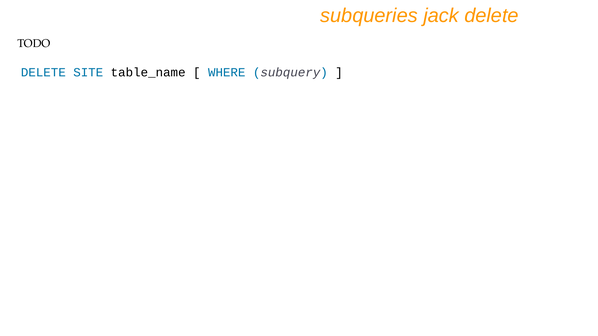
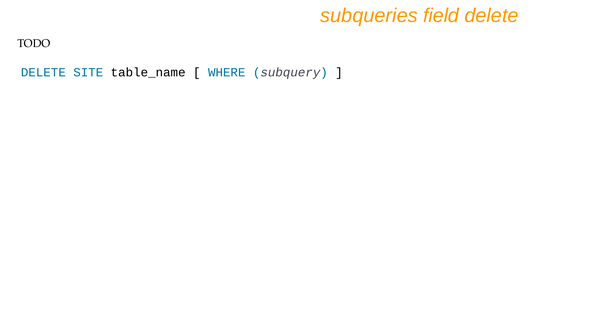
jack: jack -> field
